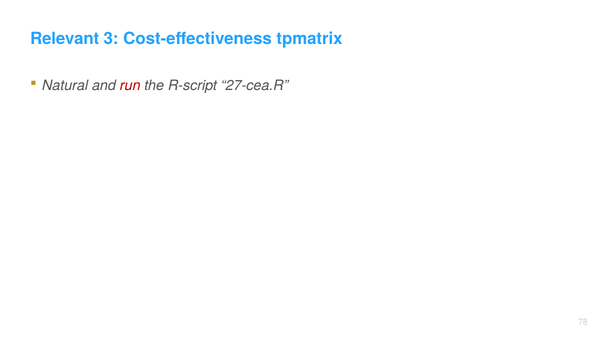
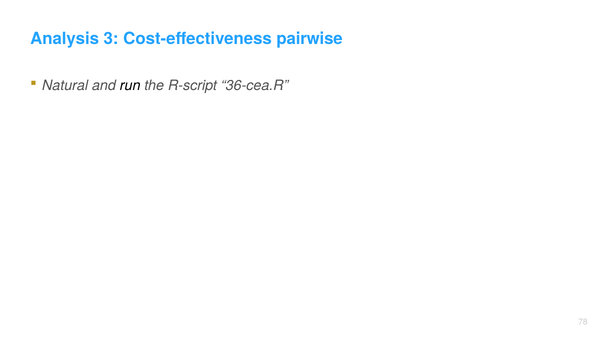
Relevant: Relevant -> Analysis
tpmatrix: tpmatrix -> pairwise
run colour: red -> black
27-cea.R: 27-cea.R -> 36-cea.R
